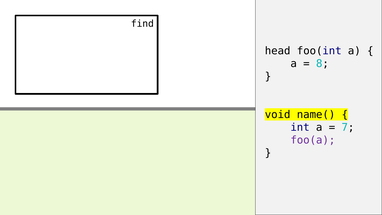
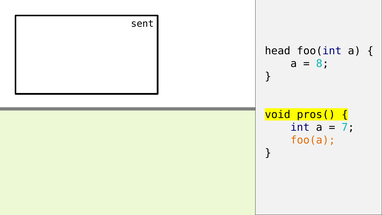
find: find -> sent
name(: name( -> pros(
foo(a colour: purple -> orange
